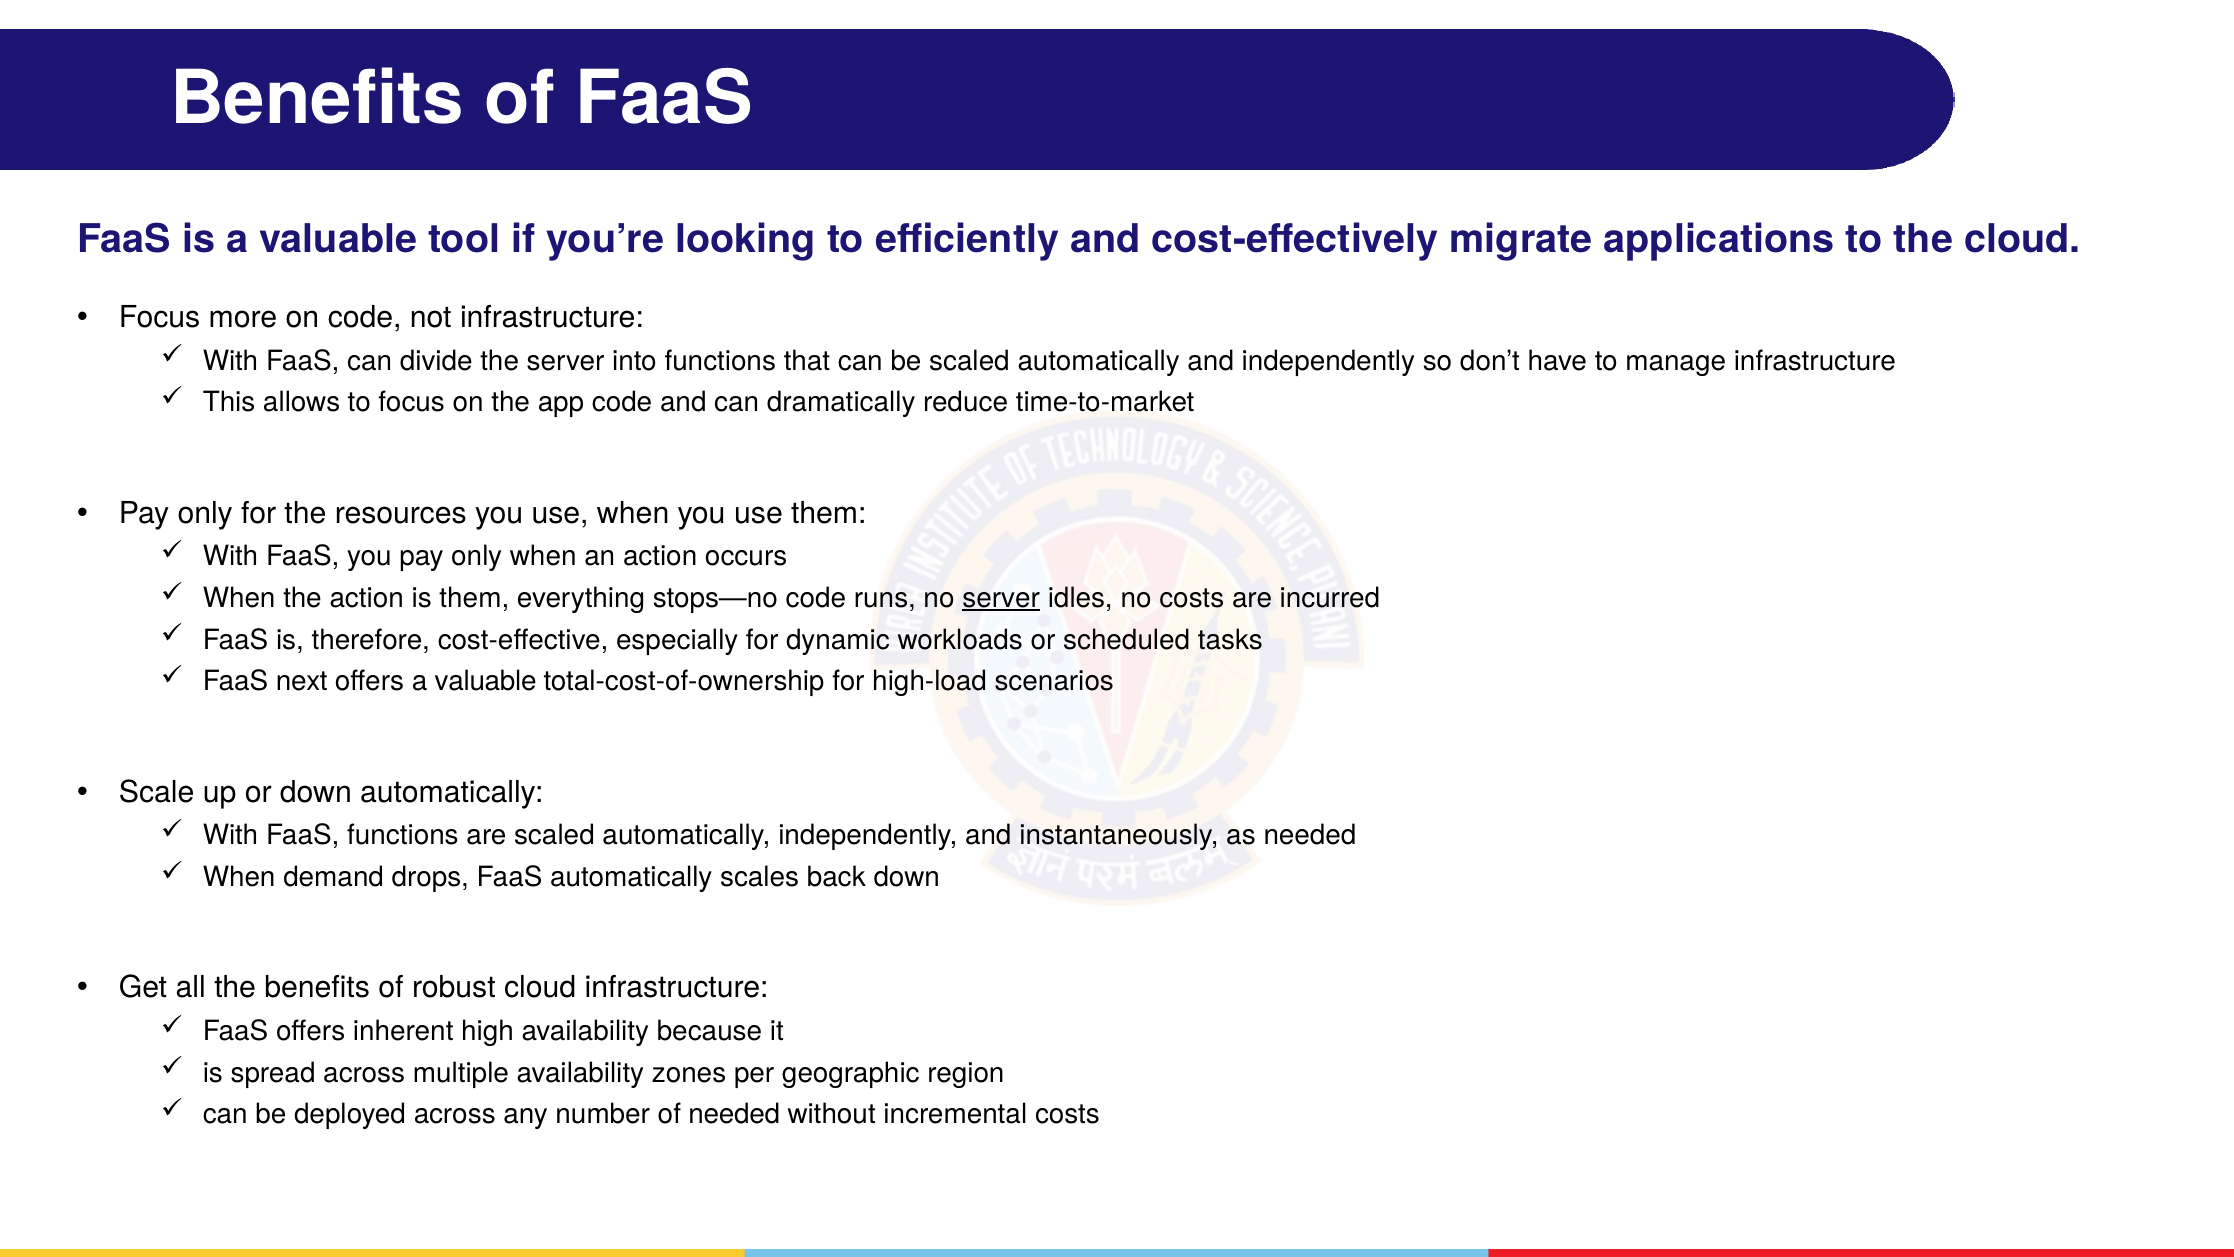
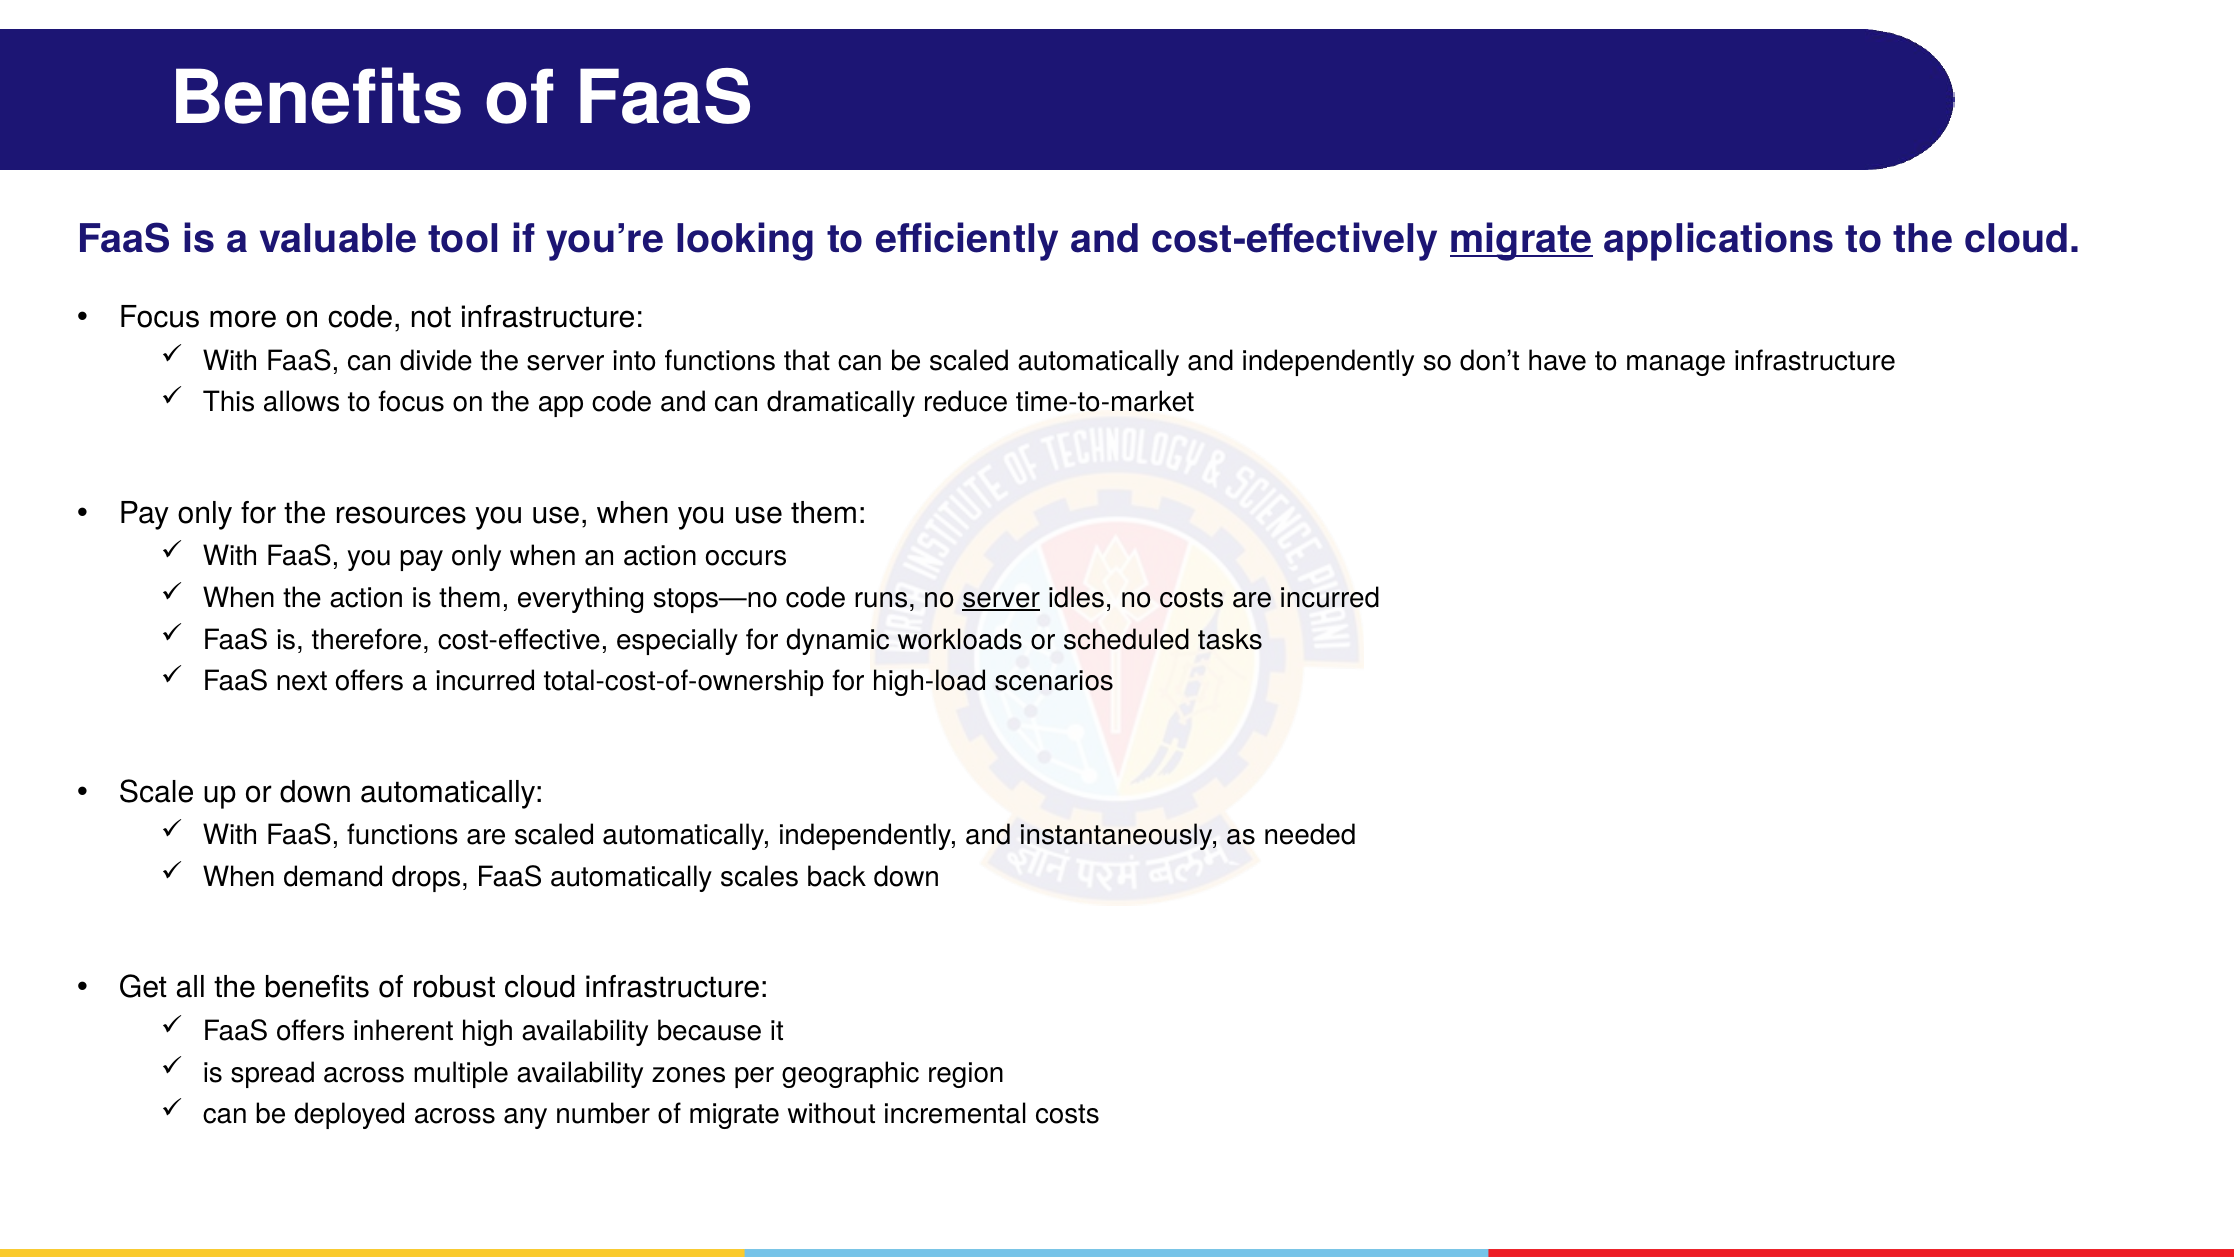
migrate at (1521, 239) underline: none -> present
offers a valuable: valuable -> incurred
of needed: needed -> migrate
